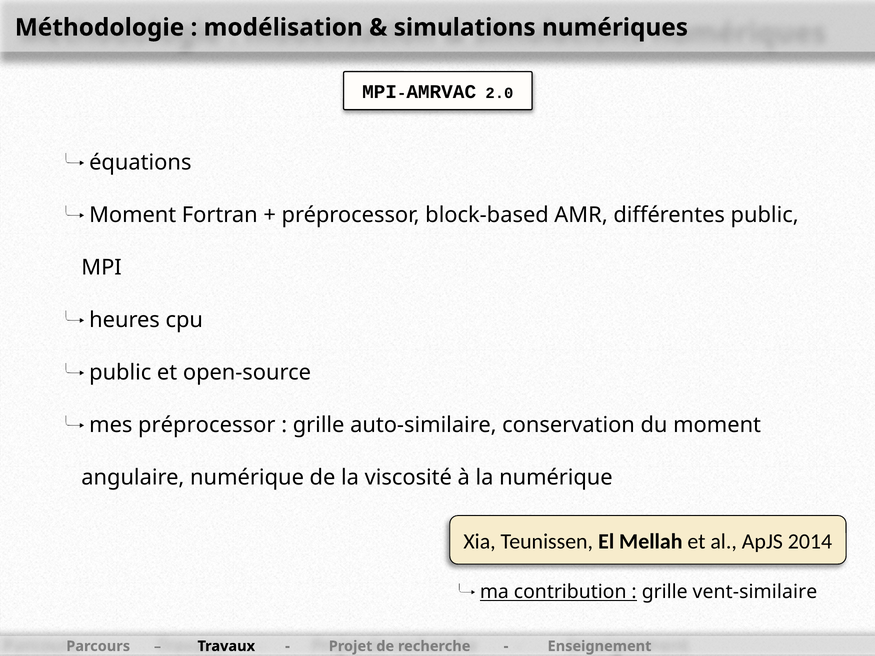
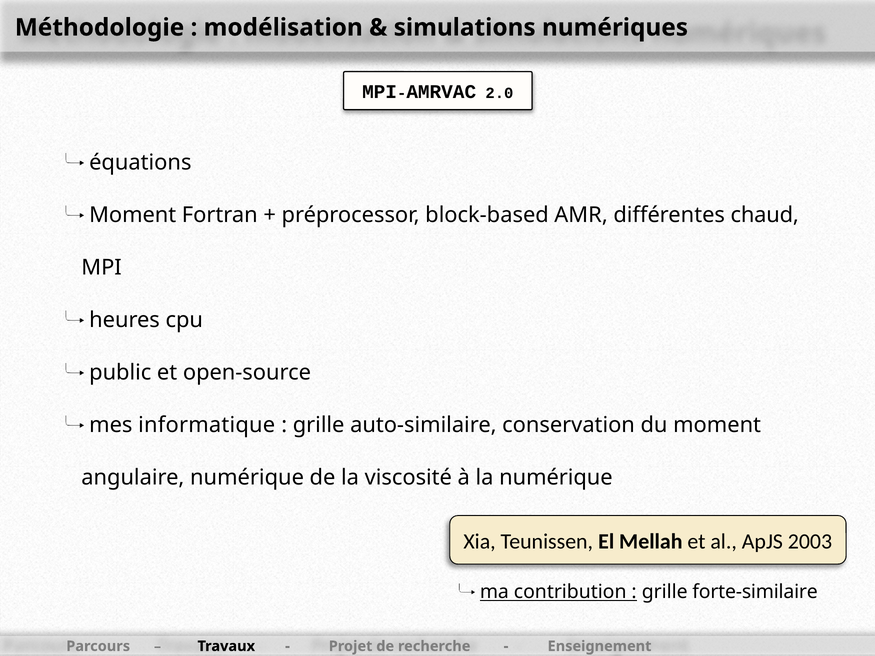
différentes public: public -> chaud
mes préprocessor: préprocessor -> informatique
2014: 2014 -> 2003
vent-similaire: vent-similaire -> forte-similaire
